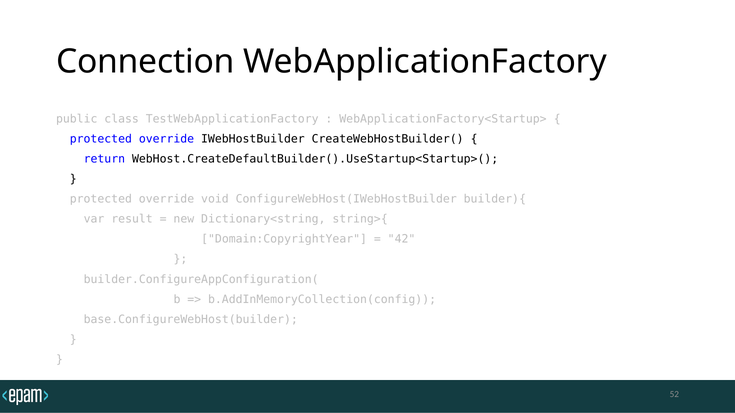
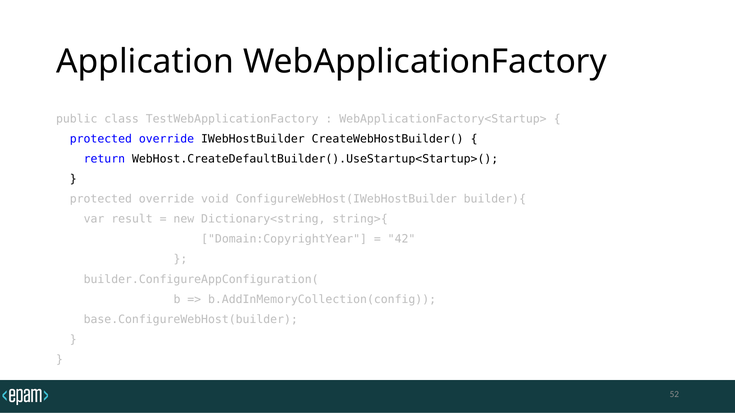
Connection: Connection -> Application
